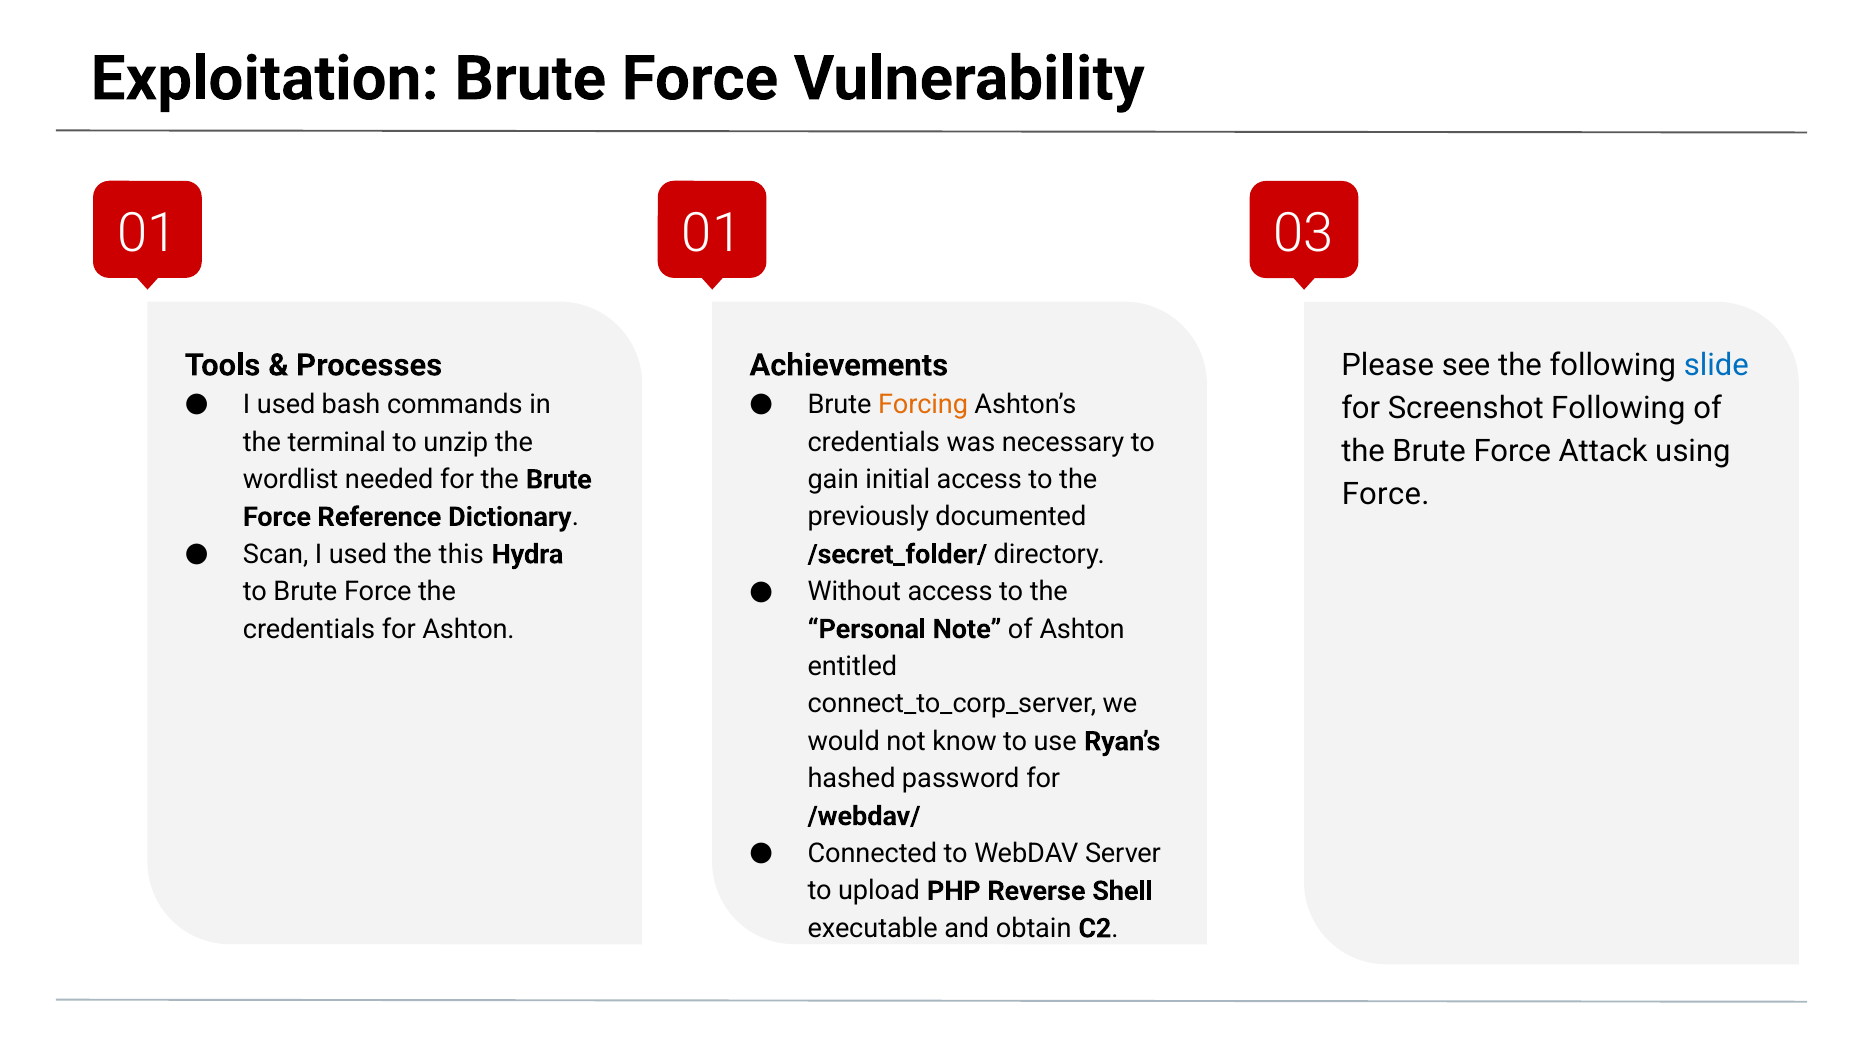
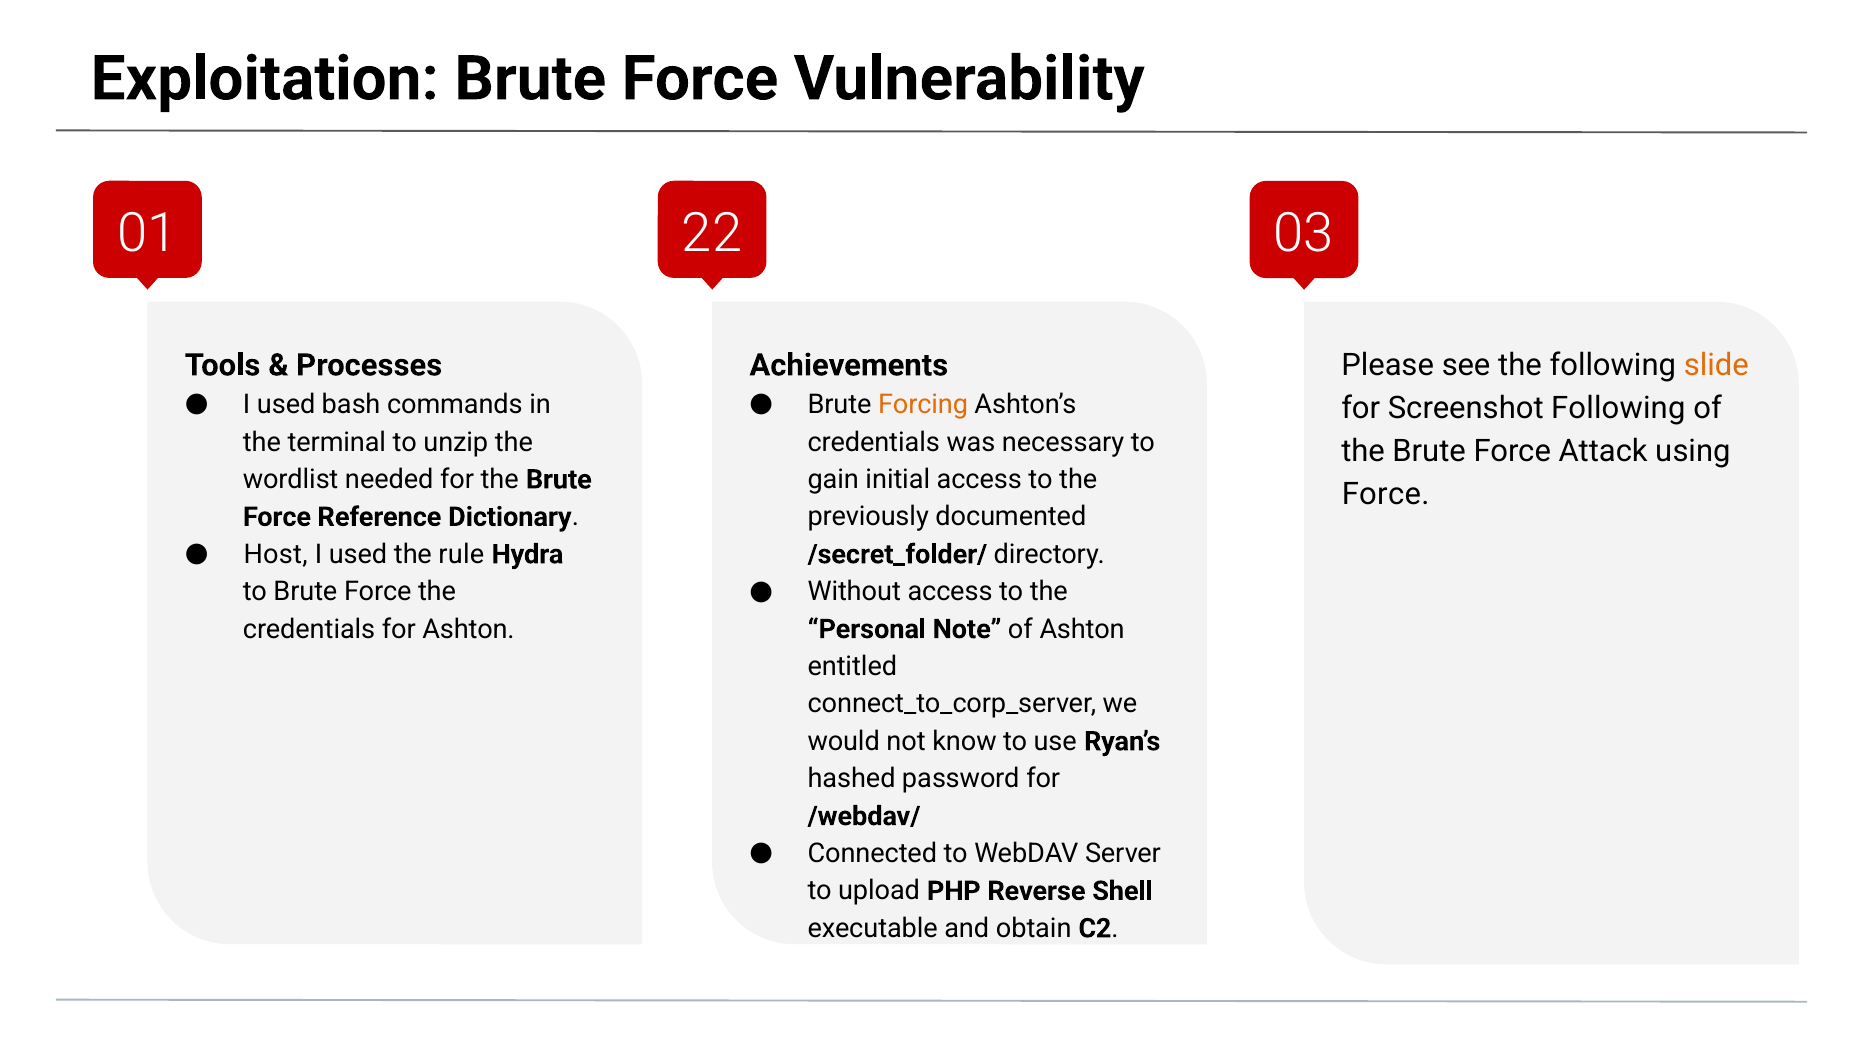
01 01: 01 -> 22
slide colour: blue -> orange
Scan: Scan -> Host
this: this -> rule
